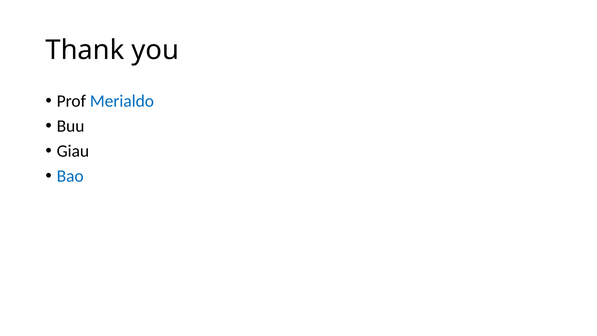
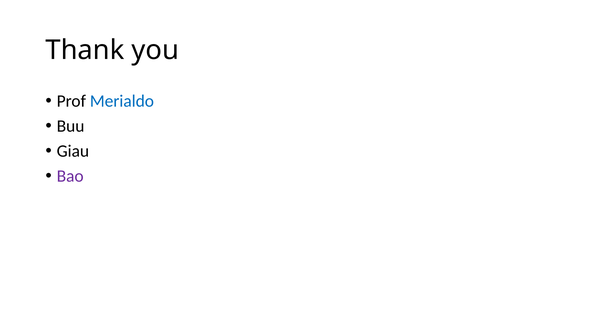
Bao colour: blue -> purple
